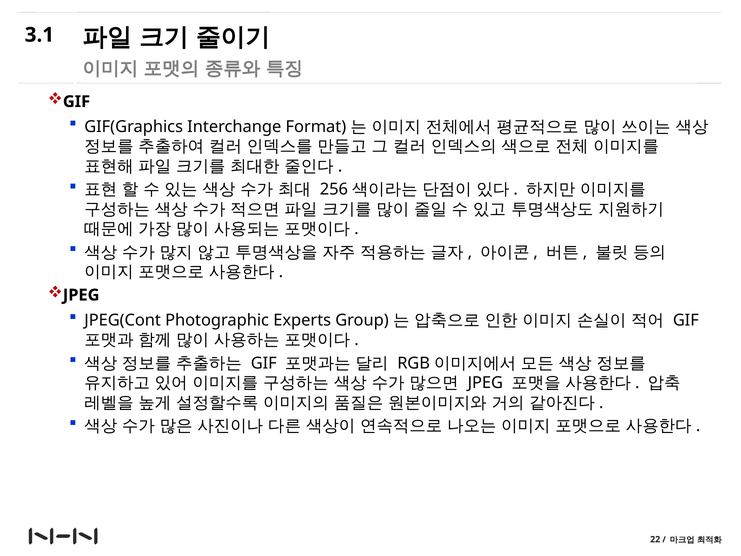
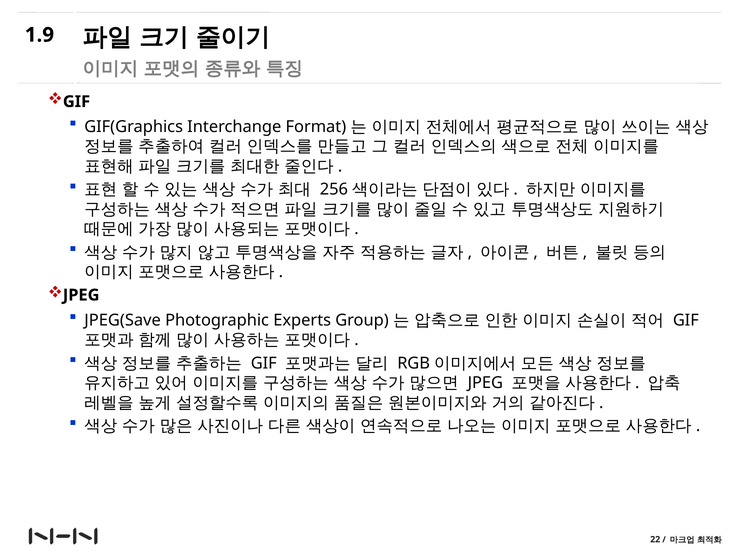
3.1: 3.1 -> 1.9
JPEG(Cont: JPEG(Cont -> JPEG(Save
